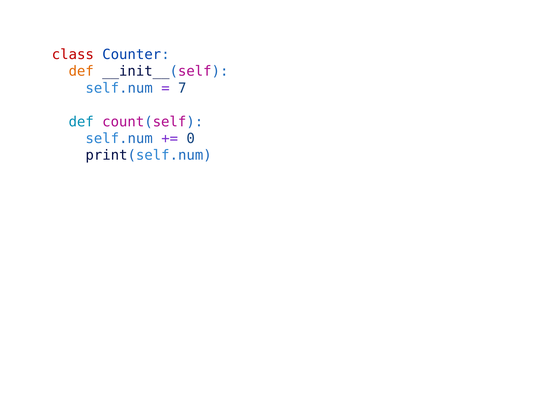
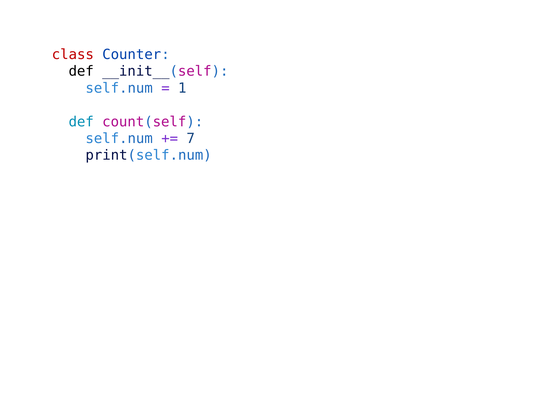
def at (81, 71) colour: orange -> black
7: 7 -> 1
0: 0 -> 7
